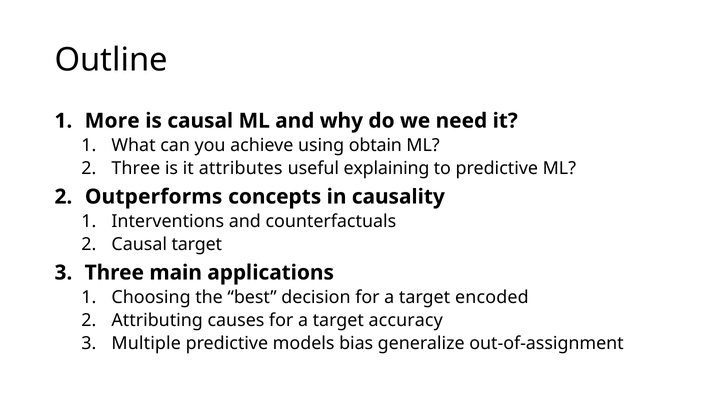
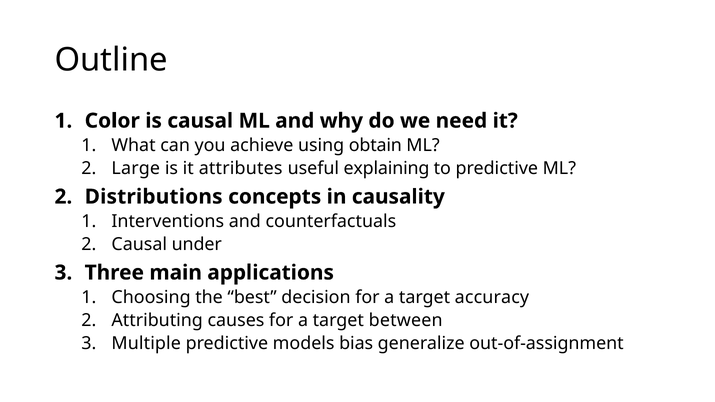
More: More -> Color
Three at (136, 169): Three -> Large
Outperforms: Outperforms -> Distributions
Causal target: target -> under
encoded: encoded -> accuracy
accuracy: accuracy -> between
